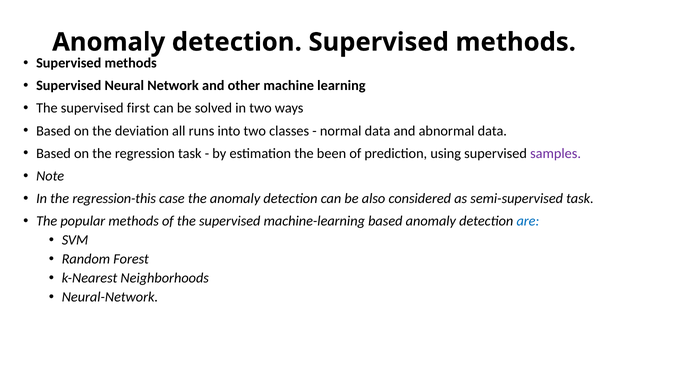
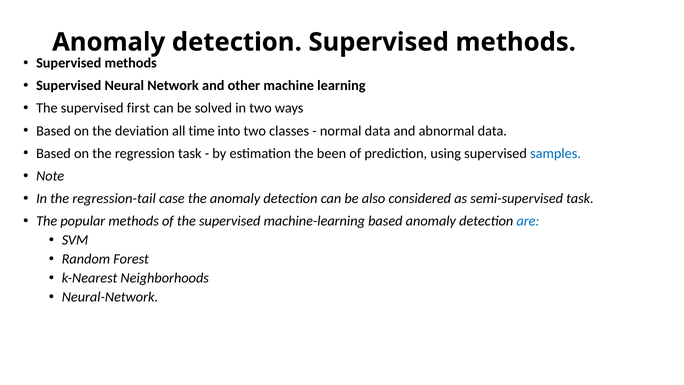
runs: runs -> time
samples colour: purple -> blue
regression-this: regression-this -> regression-tail
